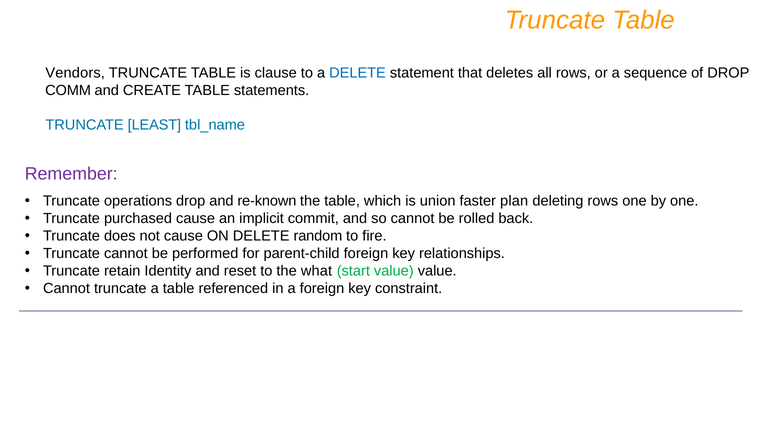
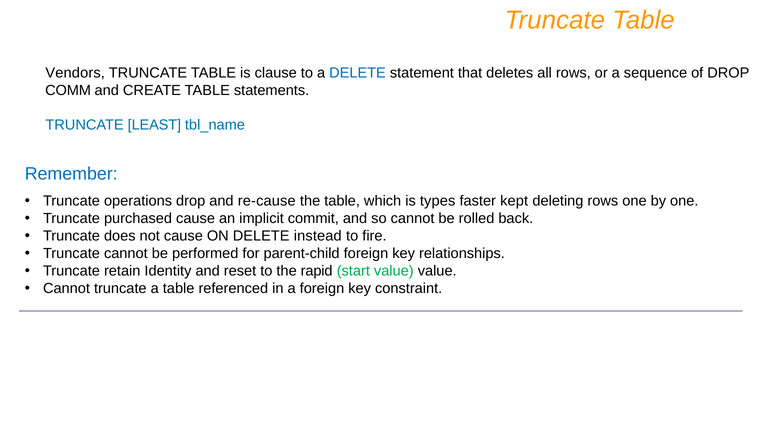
Remember colour: purple -> blue
re-known: re-known -> re-cause
union: union -> types
plan: plan -> kept
random: random -> instead
what: what -> rapid
